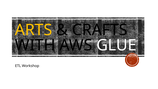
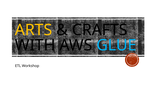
GLUE colour: white -> light blue
